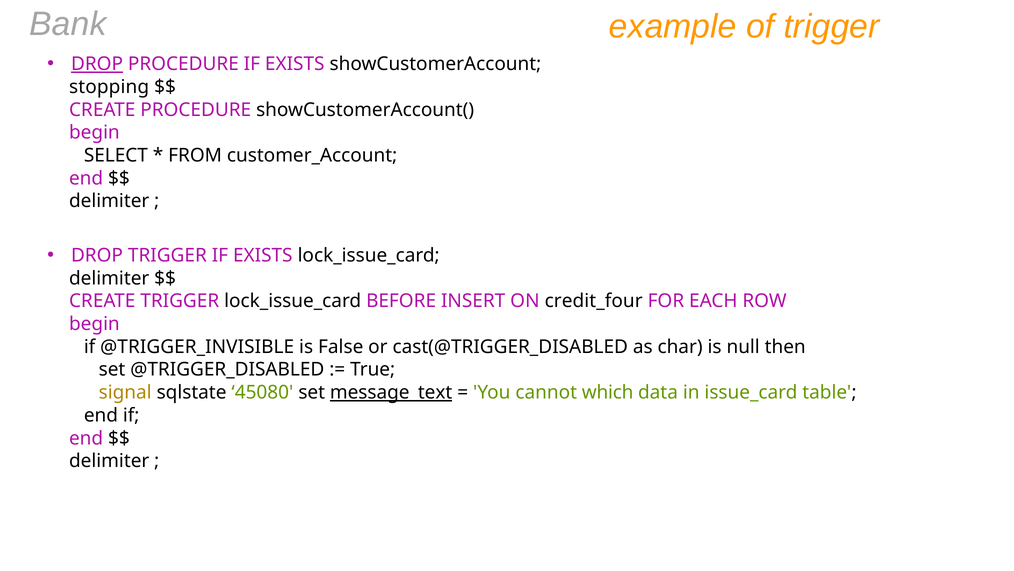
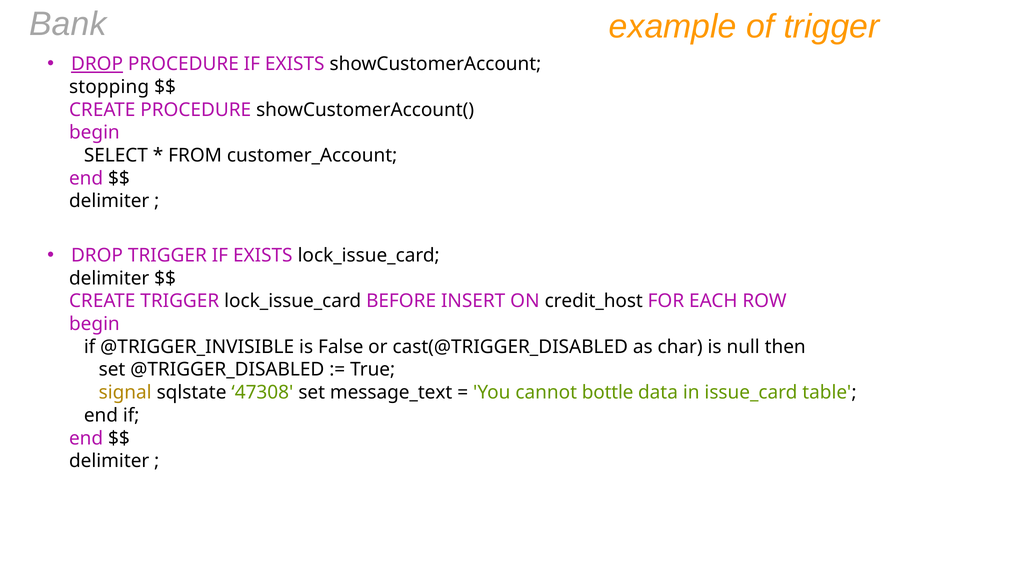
credit_four: credit_four -> credit_host
45080: 45080 -> 47308
message_text underline: present -> none
which: which -> bottle
